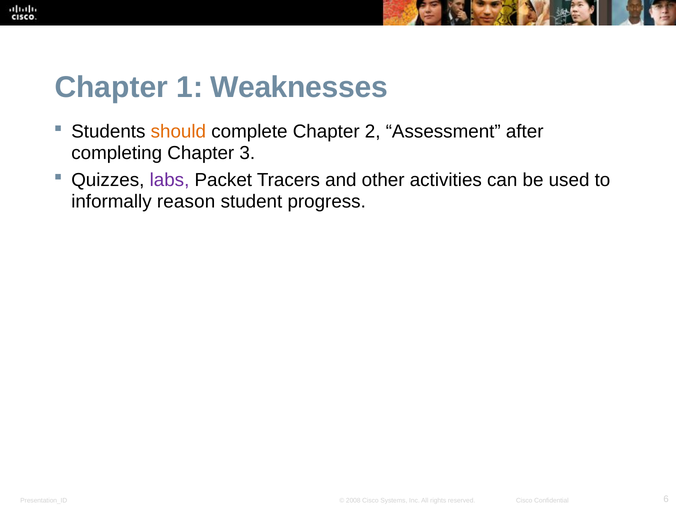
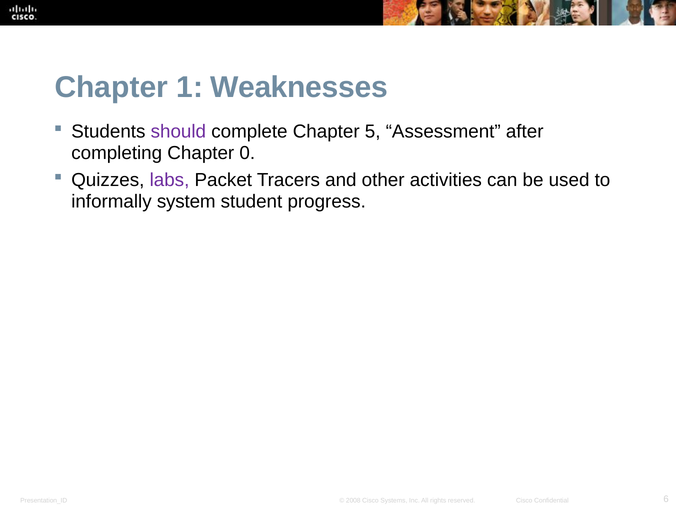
should colour: orange -> purple
2: 2 -> 5
3: 3 -> 0
reason: reason -> system
